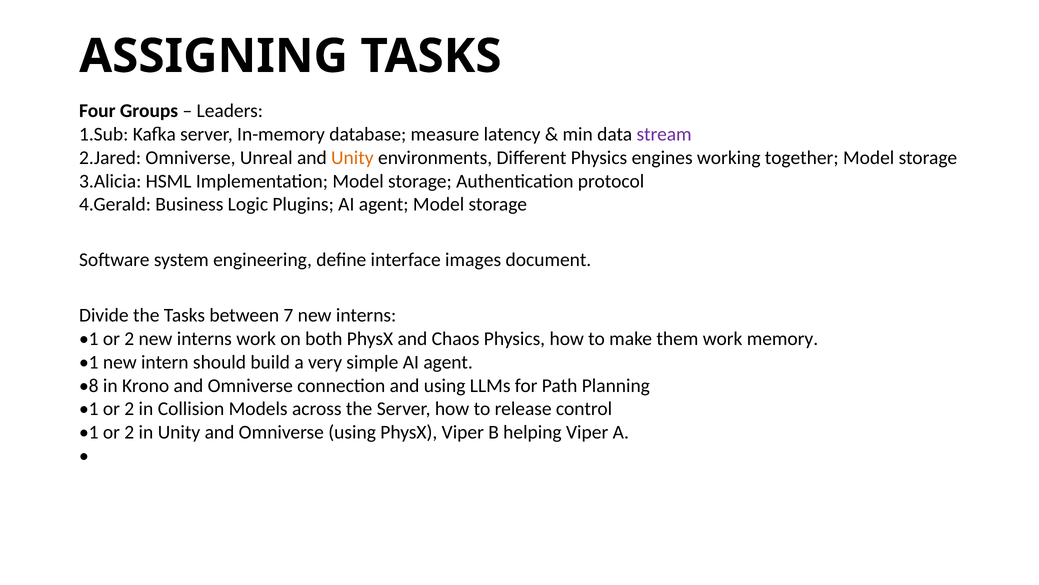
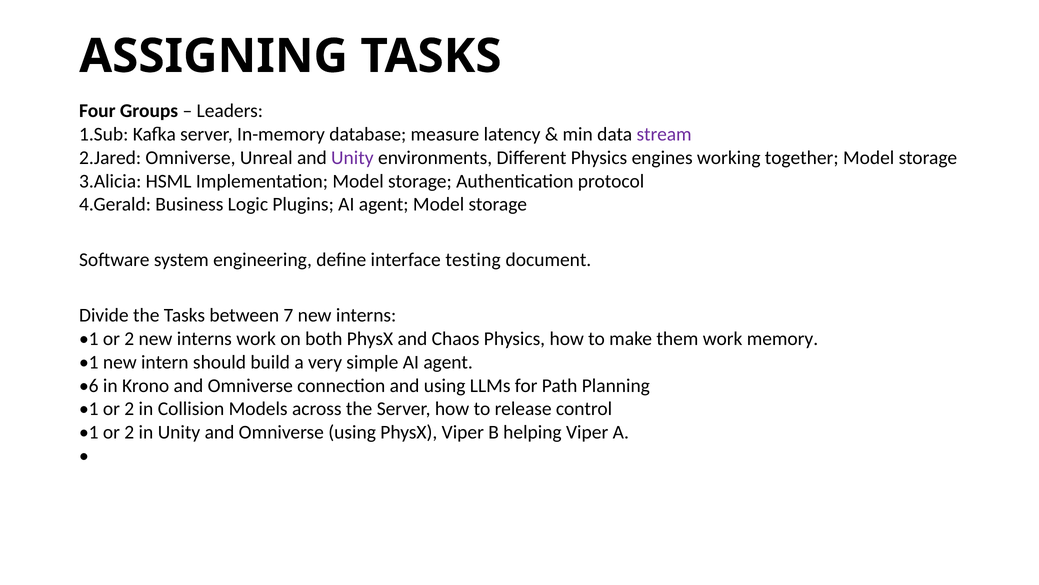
Unity at (352, 158) colour: orange -> purple
images: images -> testing
•8: •8 -> •6
